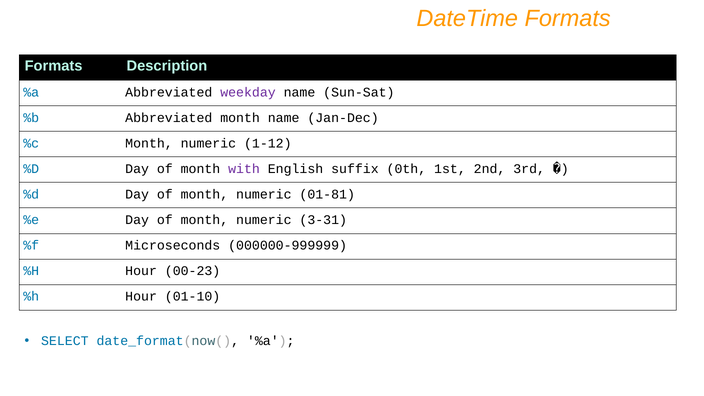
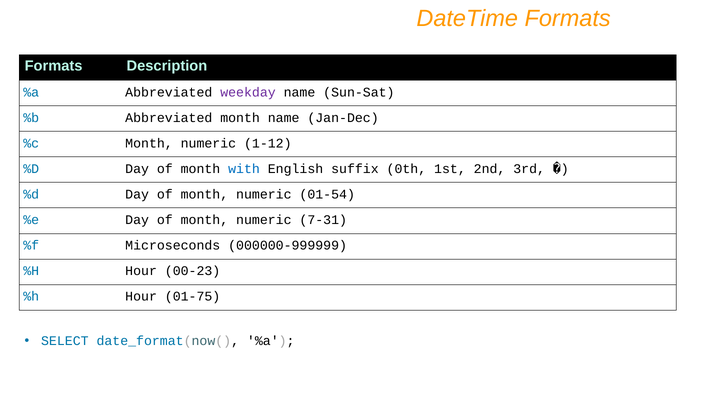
with colour: purple -> blue
01-81: 01-81 -> 01-54
3-31: 3-31 -> 7-31
01-10: 01-10 -> 01-75
